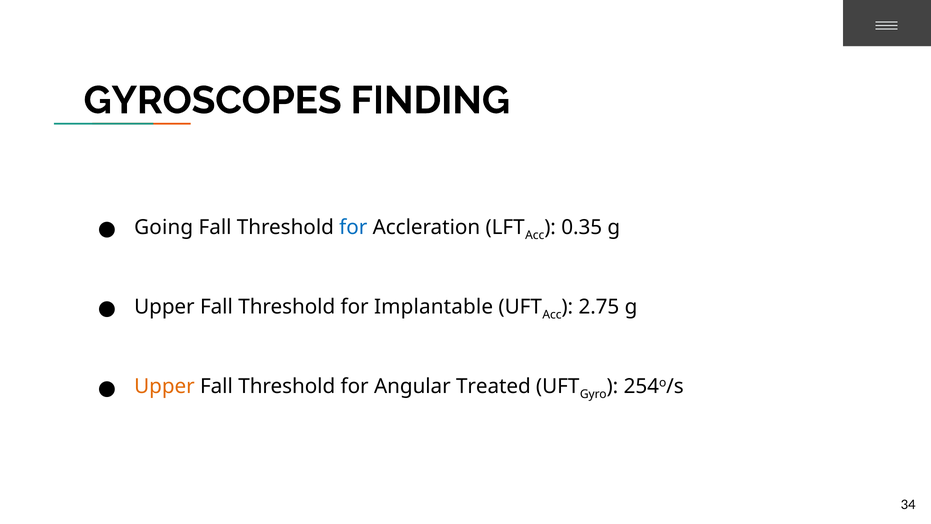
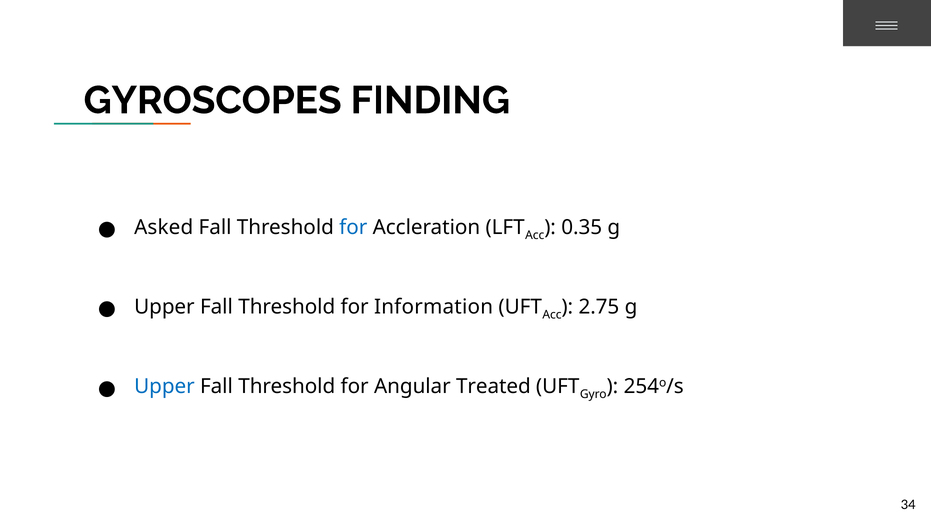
Going: Going -> Asked
Implantable: Implantable -> Information
Upper at (164, 386) colour: orange -> blue
